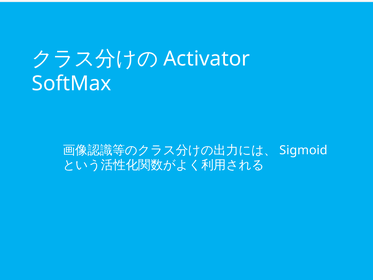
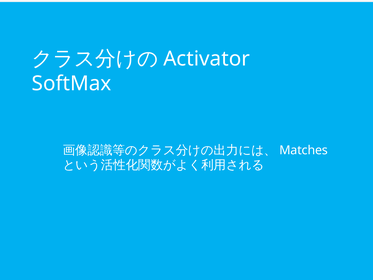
Sigmoid: Sigmoid -> Matches
